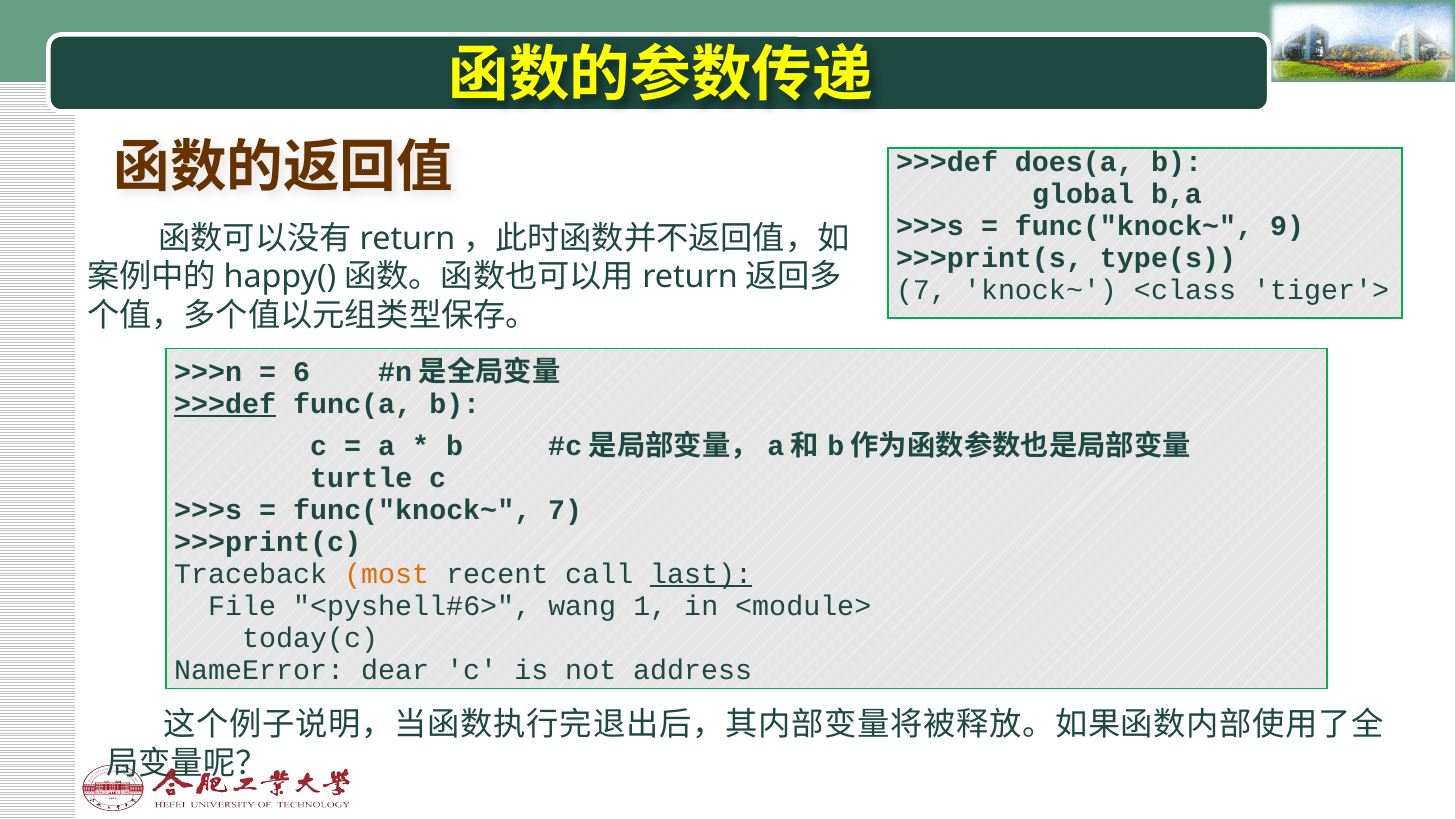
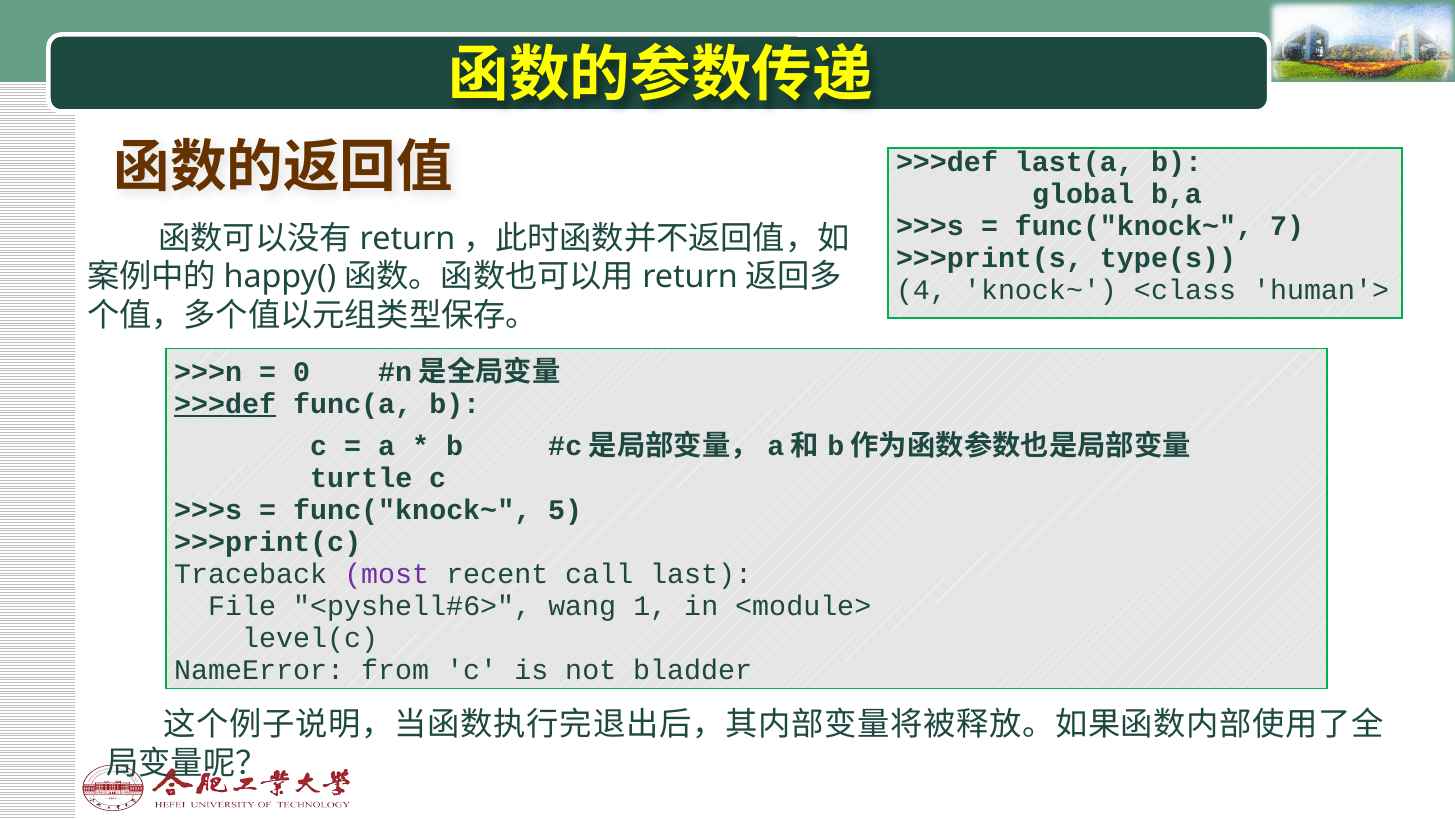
does(a: does(a -> last(a
9: 9 -> 7
7 at (921, 290): 7 -> 4
tiger'>: tiger'> -> human'>
6: 6 -> 0
func("knock~ 7: 7 -> 5
most colour: orange -> purple
last underline: present -> none
today(c: today(c -> level(c
dear: dear -> from
address: address -> bladder
